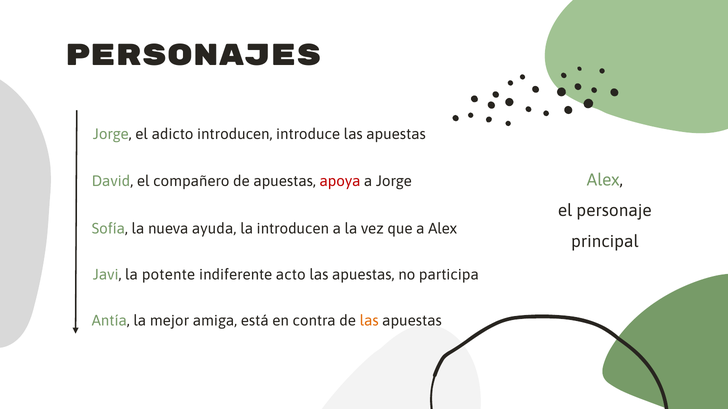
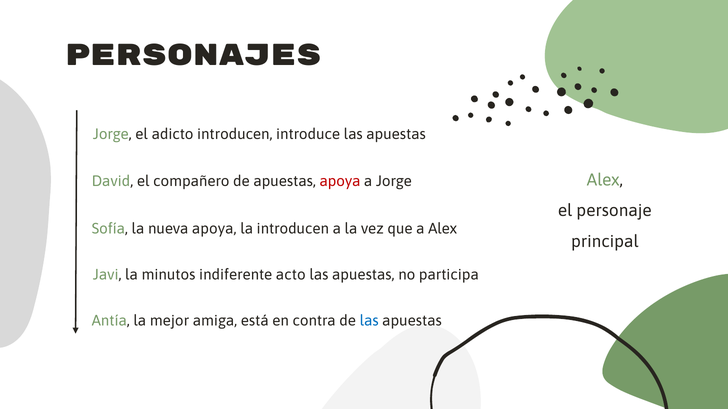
nueva ayuda: ayuda -> apoya
potente: potente -> minutos
las at (369, 321) colour: orange -> blue
